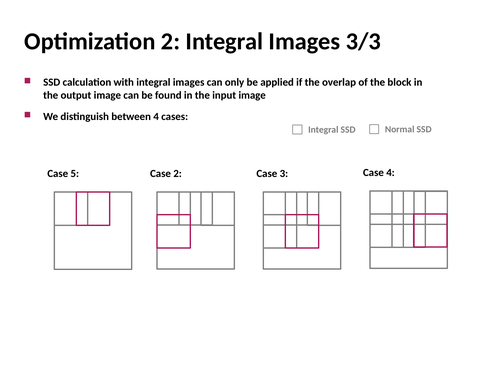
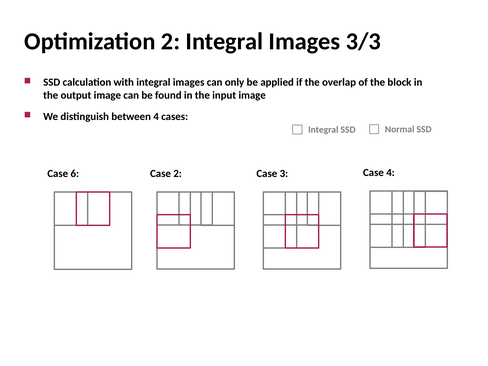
5: 5 -> 6
